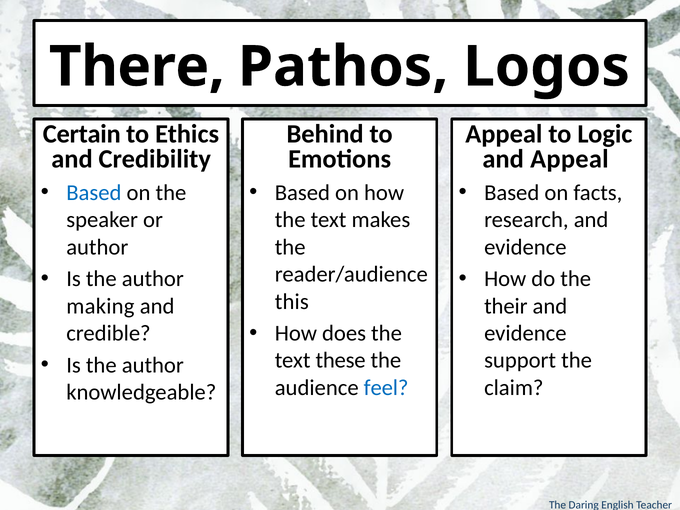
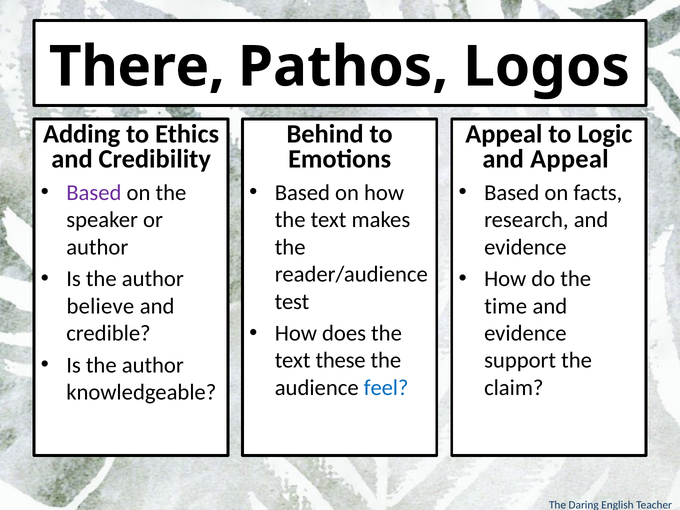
Certain: Certain -> Adding
Based at (94, 193) colour: blue -> purple
this: this -> test
making: making -> believe
their: their -> time
